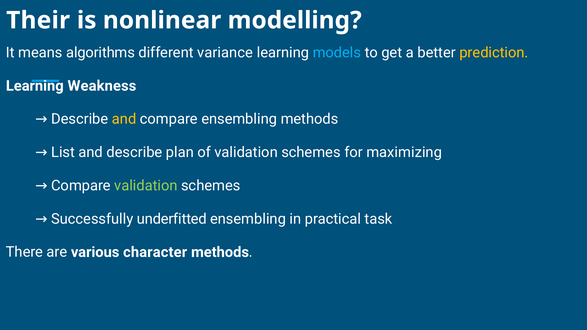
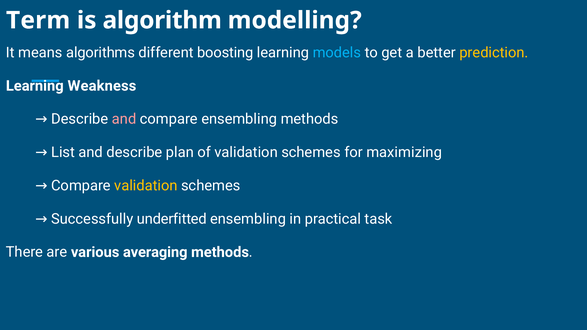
Their: Their -> Term
nonlinear: nonlinear -> algorithm
variance: variance -> boosting
and at (124, 119) colour: yellow -> pink
validation at (146, 186) colour: light green -> yellow
character: character -> averaging
